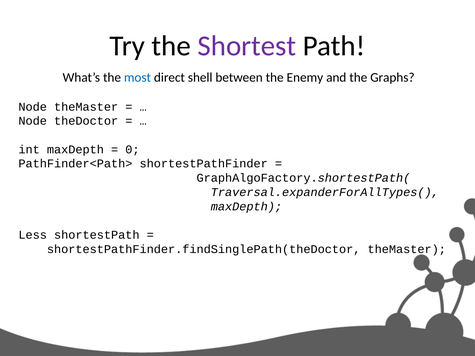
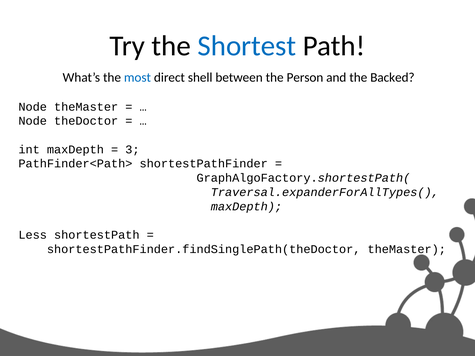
Shortest colour: purple -> blue
Enemy: Enemy -> Person
Graphs: Graphs -> Backed
0: 0 -> 3
